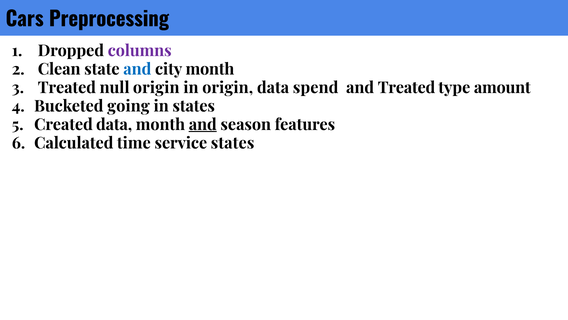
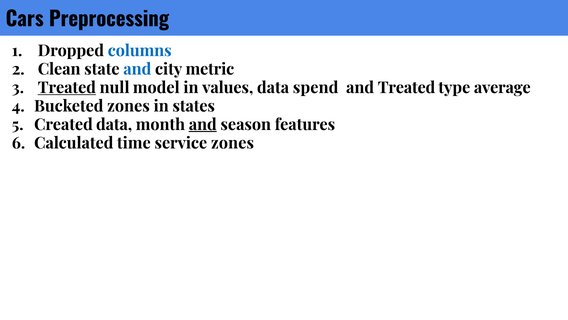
columns colour: purple -> blue
city month: month -> metric
Treated at (67, 88) underline: none -> present
null origin: origin -> model
in origin: origin -> values
amount: amount -> average
Bucketed going: going -> zones
service states: states -> zones
